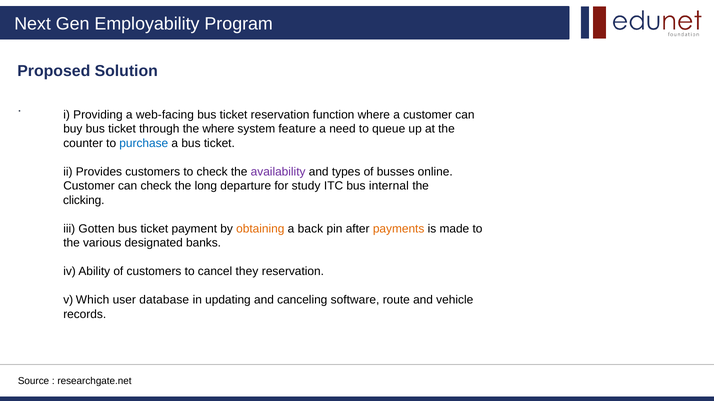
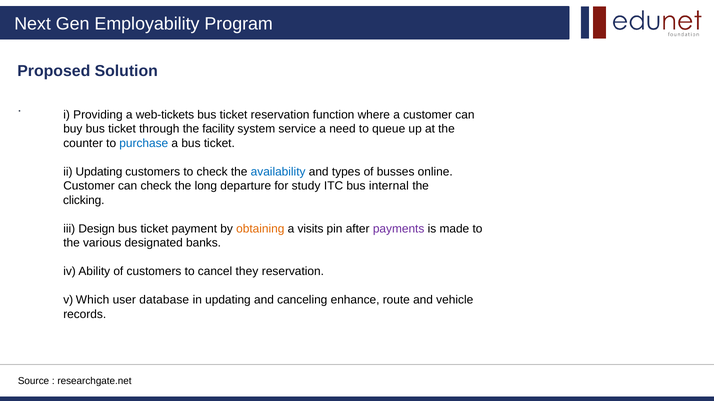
web-facing: web-facing -> web-tickets
the where: where -> facility
feature: feature -> service
ii Provides: Provides -> Updating
availability colour: purple -> blue
Gotten: Gotten -> Design
back: back -> visits
payments colour: orange -> purple
software: software -> enhance
